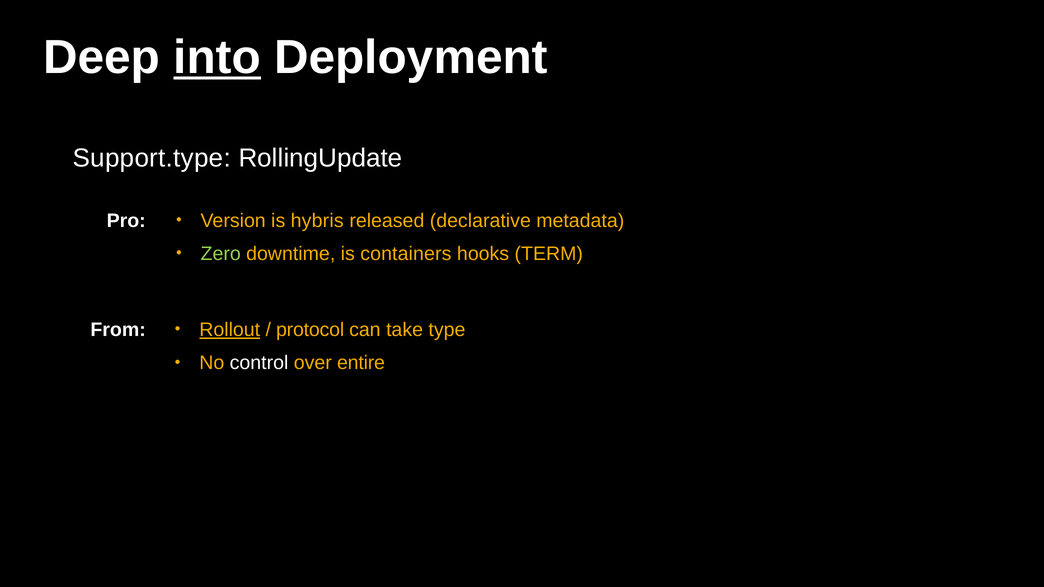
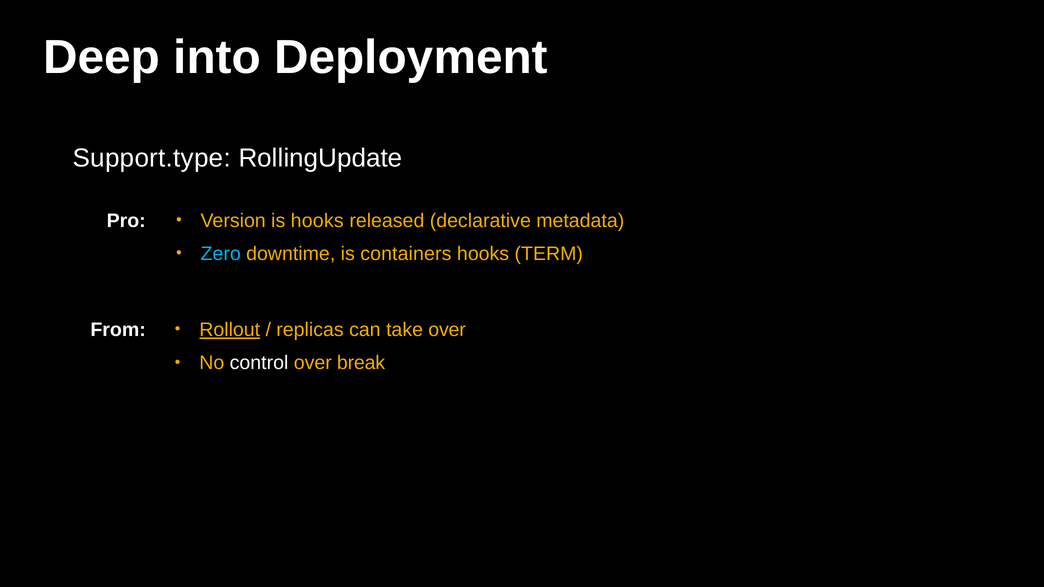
into underline: present -> none
is hybris: hybris -> hooks
Zero colour: light green -> light blue
protocol: protocol -> replicas
take type: type -> over
entire: entire -> break
